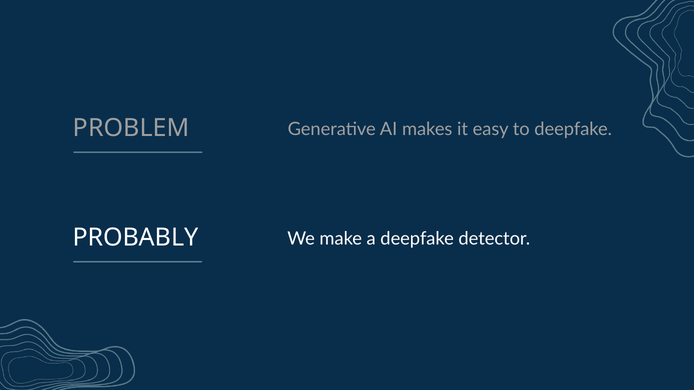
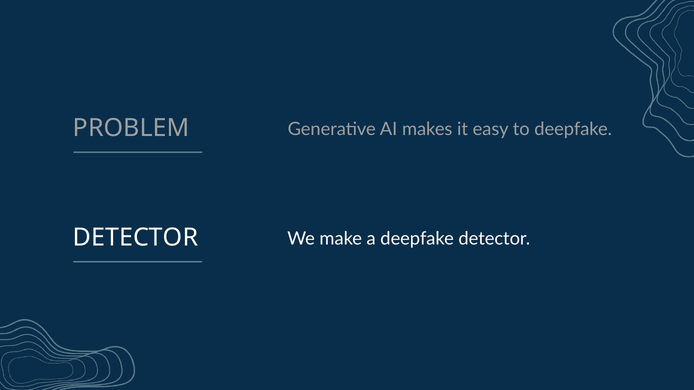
PROBABLY at (135, 238): PROBABLY -> DETECTOR
